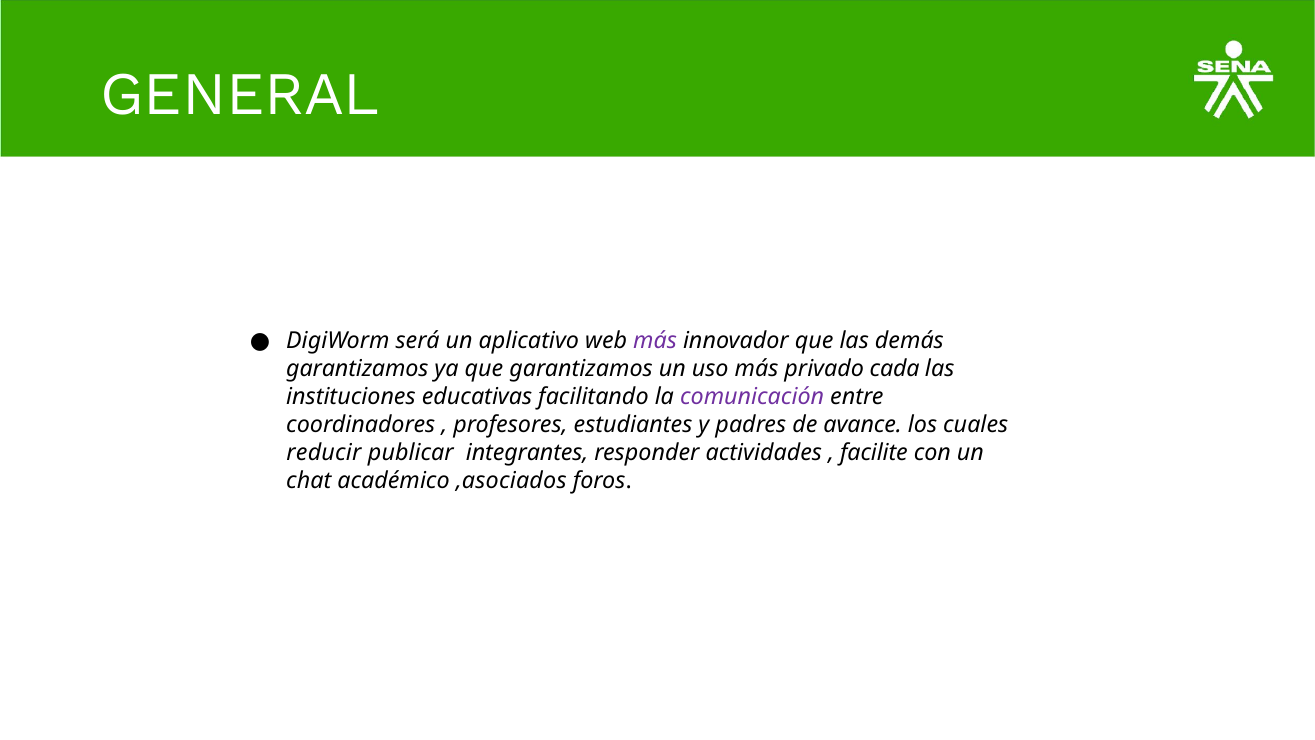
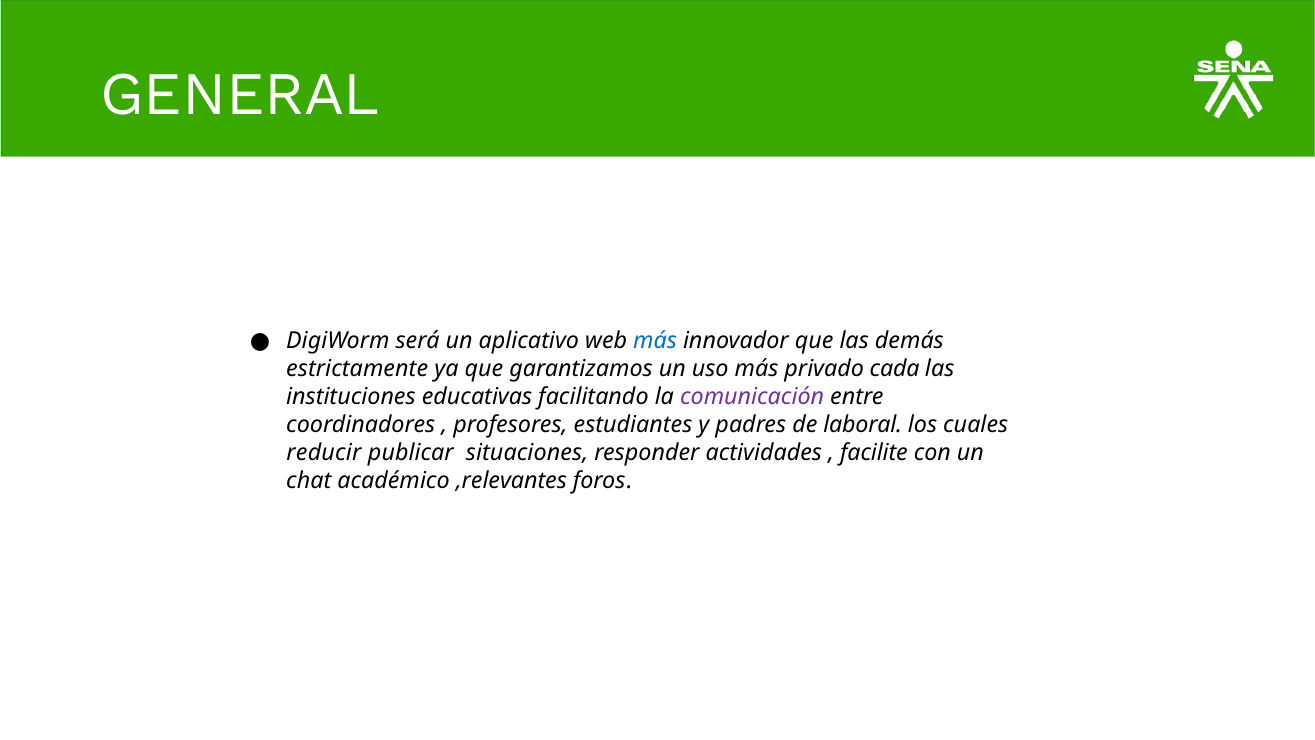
más at (655, 341) colour: purple -> blue
garantizamos at (357, 369): garantizamos -> estrictamente
avance: avance -> laboral
integrantes: integrantes -> situaciones
,asociados: ,asociados -> ,relevantes
